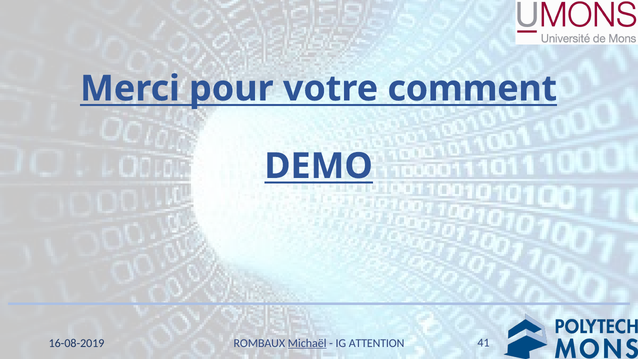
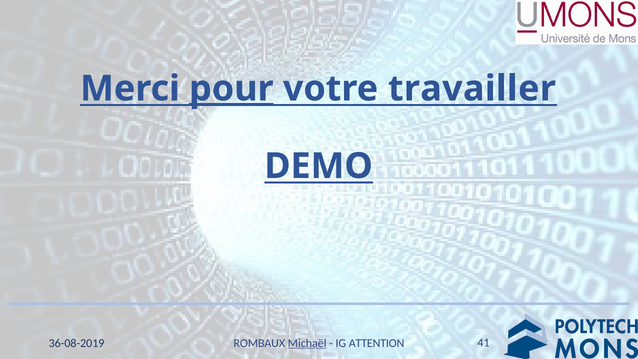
pour underline: none -> present
comment: comment -> travailler
16-08-2019: 16-08-2019 -> 36-08-2019
